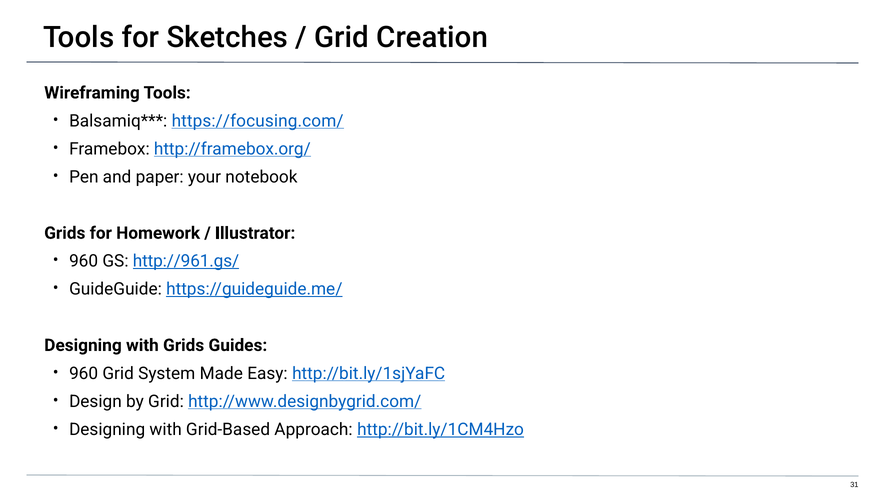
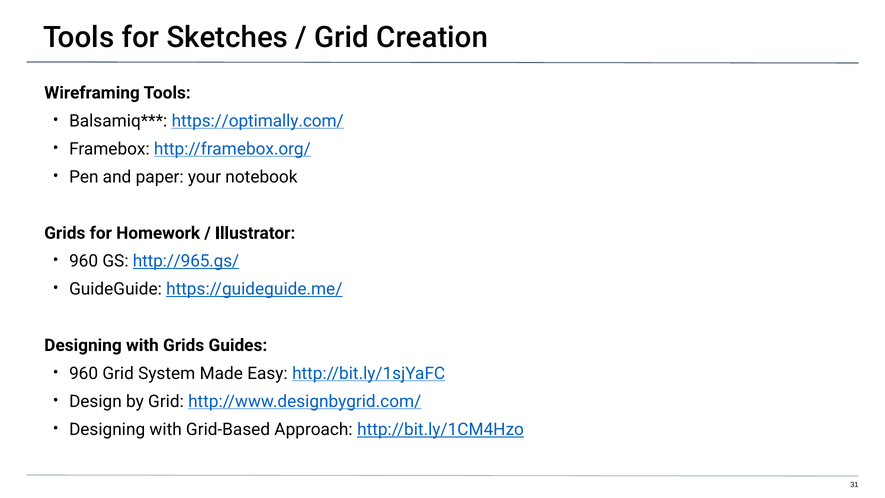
https://focusing.com/: https://focusing.com/ -> https://optimally.com/
http://961.gs/: http://961.gs/ -> http://965.gs/
